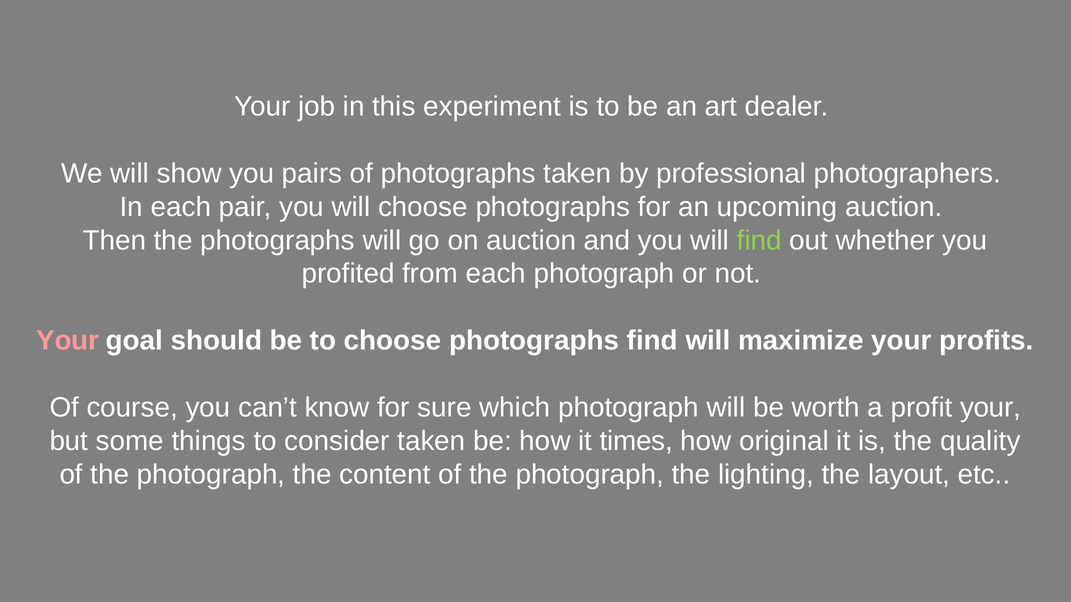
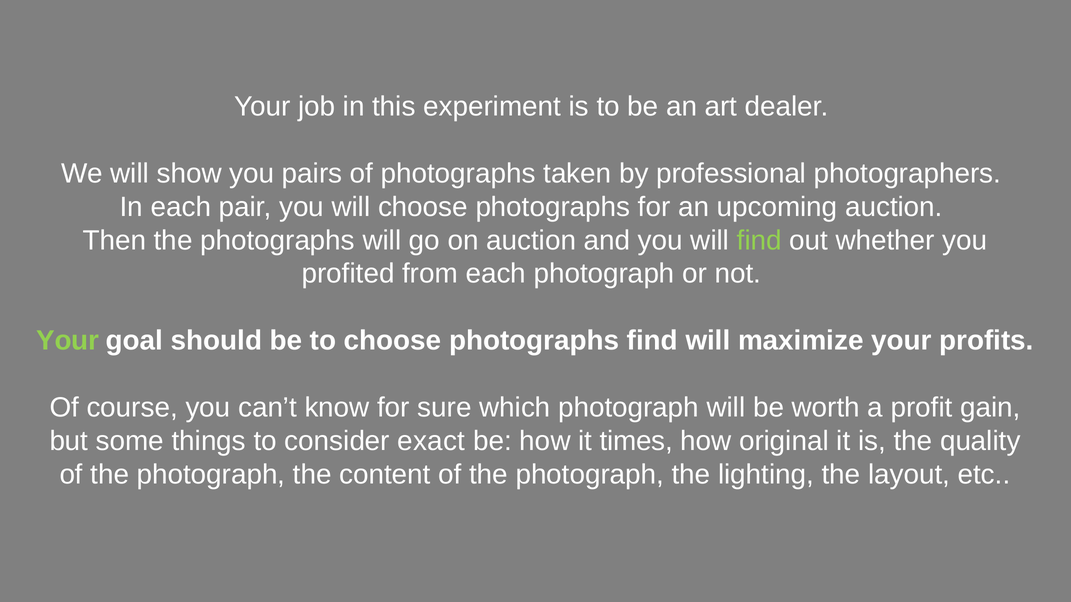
Your at (68, 341) colour: pink -> light green
profit your: your -> gain
consider taken: taken -> exact
